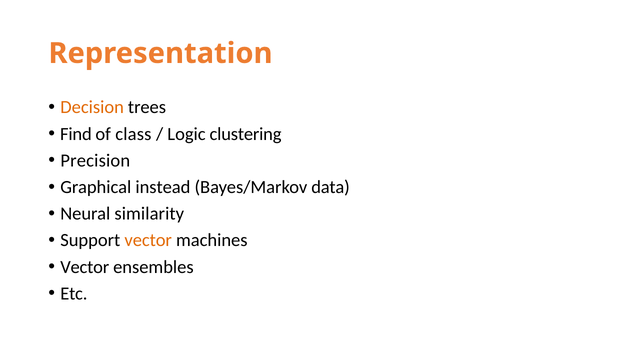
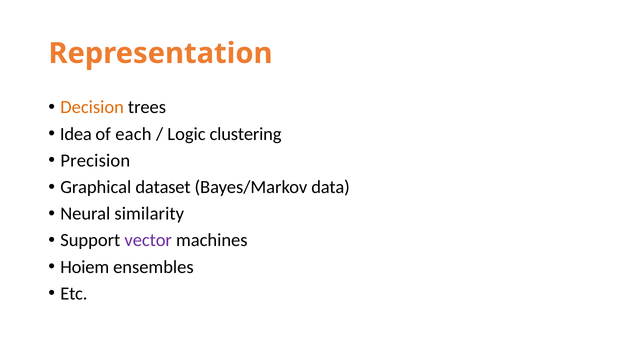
Find: Find -> Idea
class: class -> each
instead: instead -> dataset
vector at (148, 240) colour: orange -> purple
Vector at (85, 267): Vector -> Hoiem
